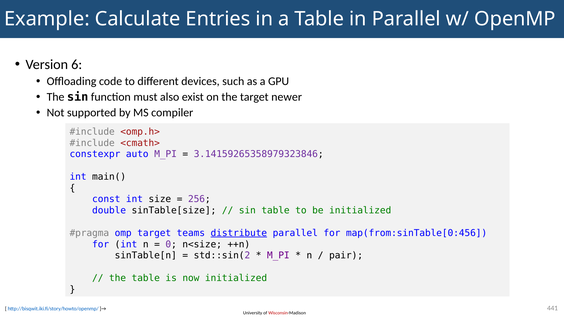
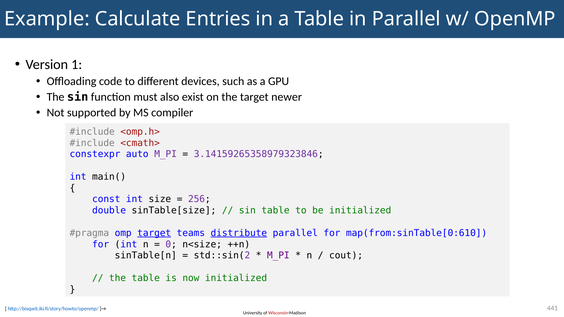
6: 6 -> 1
target at (154, 233) underline: none -> present
map(from:sinTable[0:456: map(from:sinTable[0:456 -> map(from:sinTable[0:610
pair: pair -> cout
